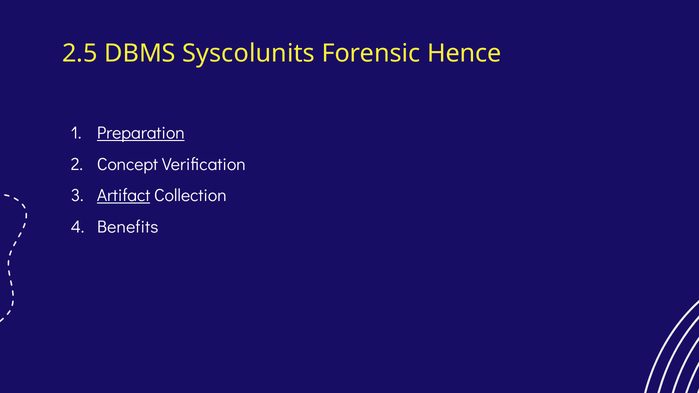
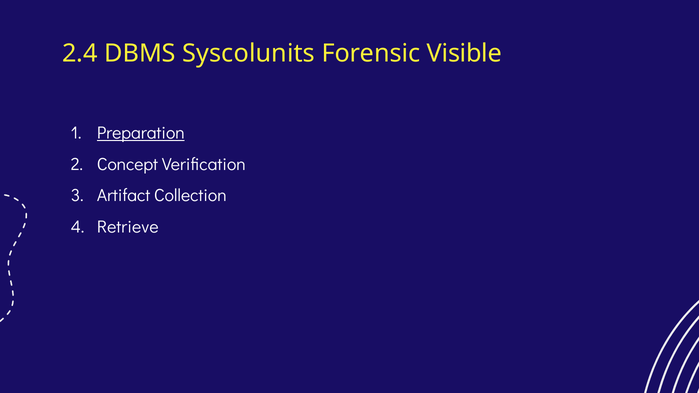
2.5: 2.5 -> 2.4
Hence: Hence -> Visible
Artifact underline: present -> none
Benefits: Benefits -> Retrieve
